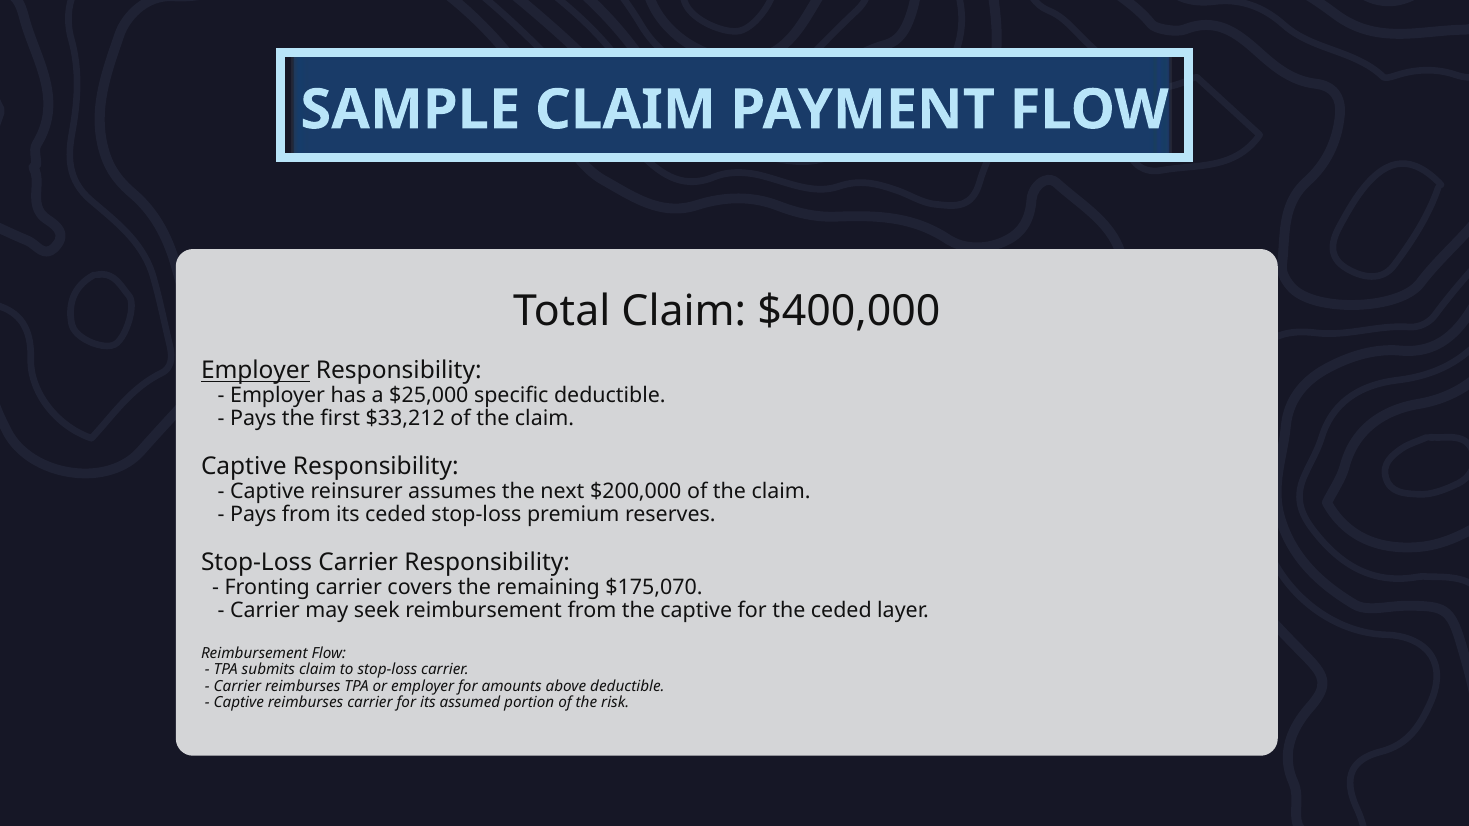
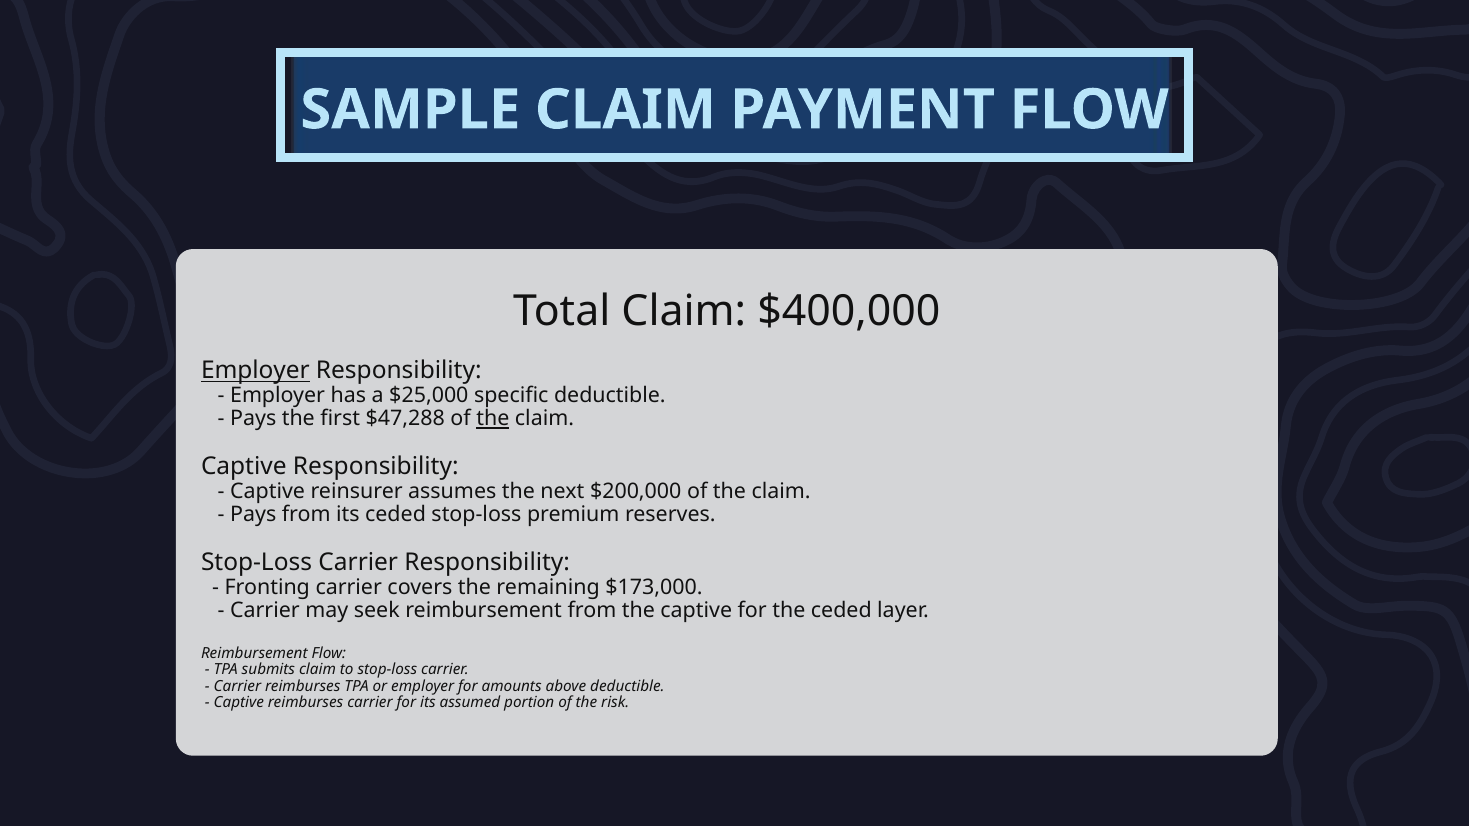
$33,212: $33,212 -> $47,288
the at (493, 419) underline: none -> present
$175,070: $175,070 -> $173,000
